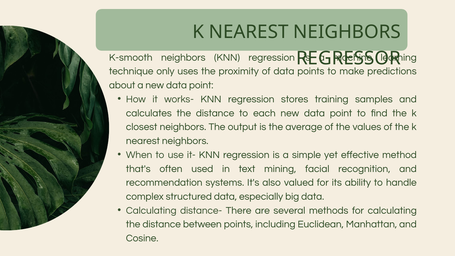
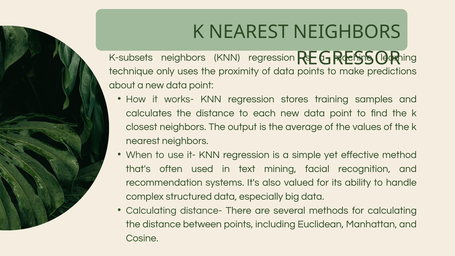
K-smooth: K-smooth -> K-subsets
